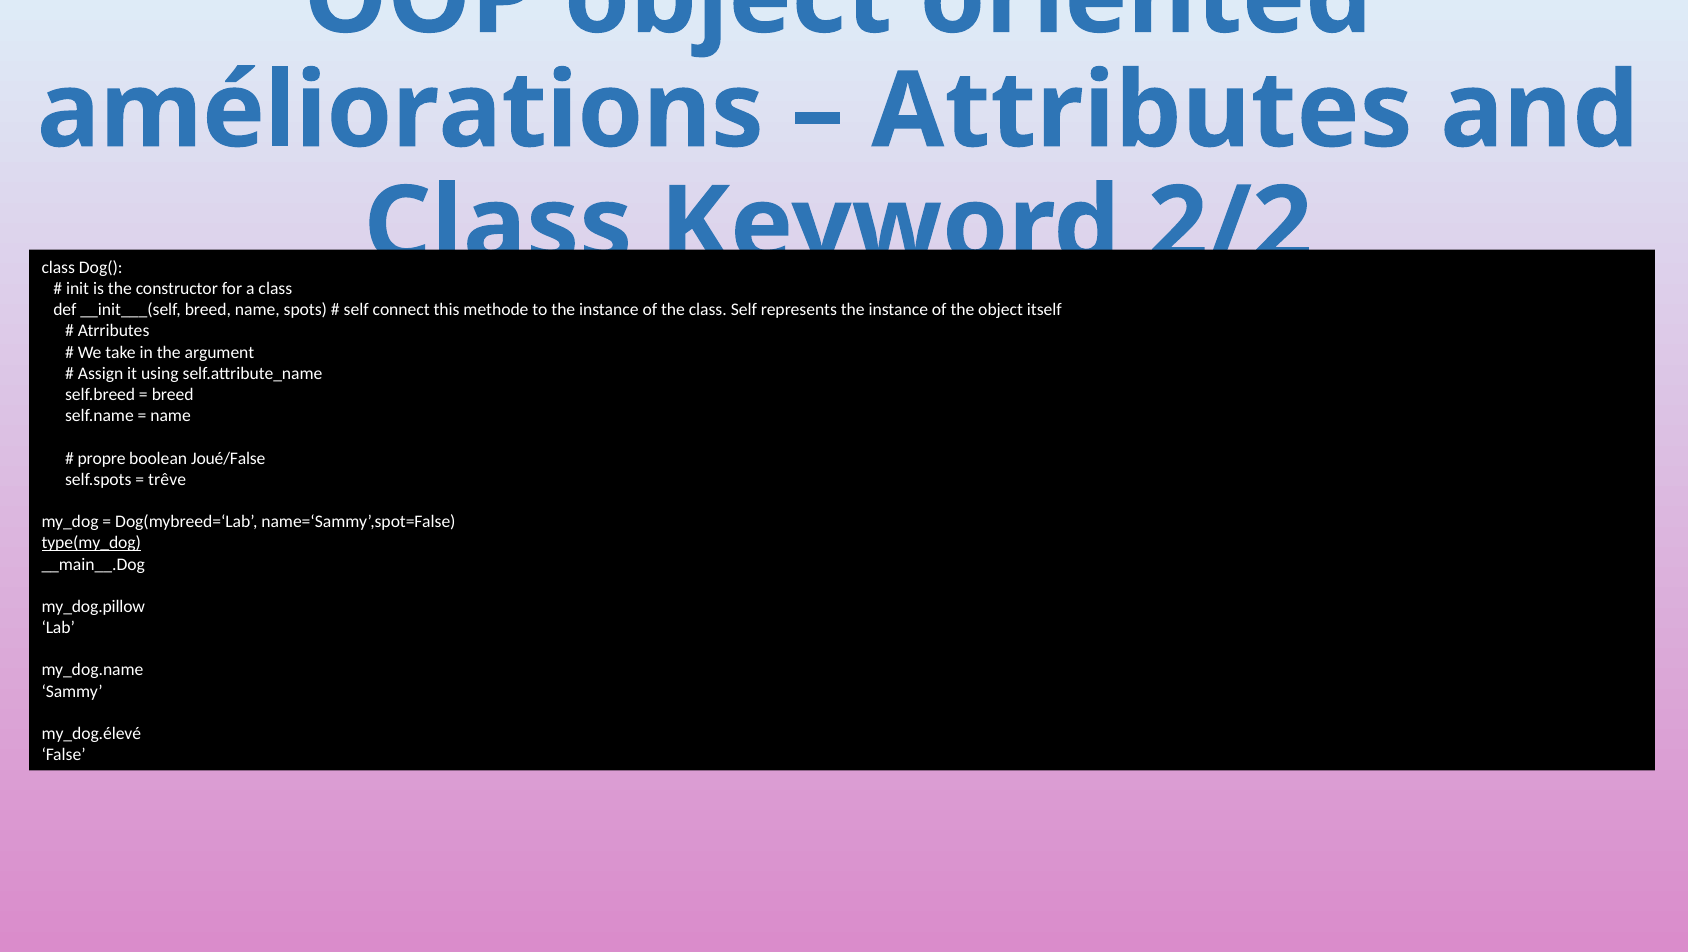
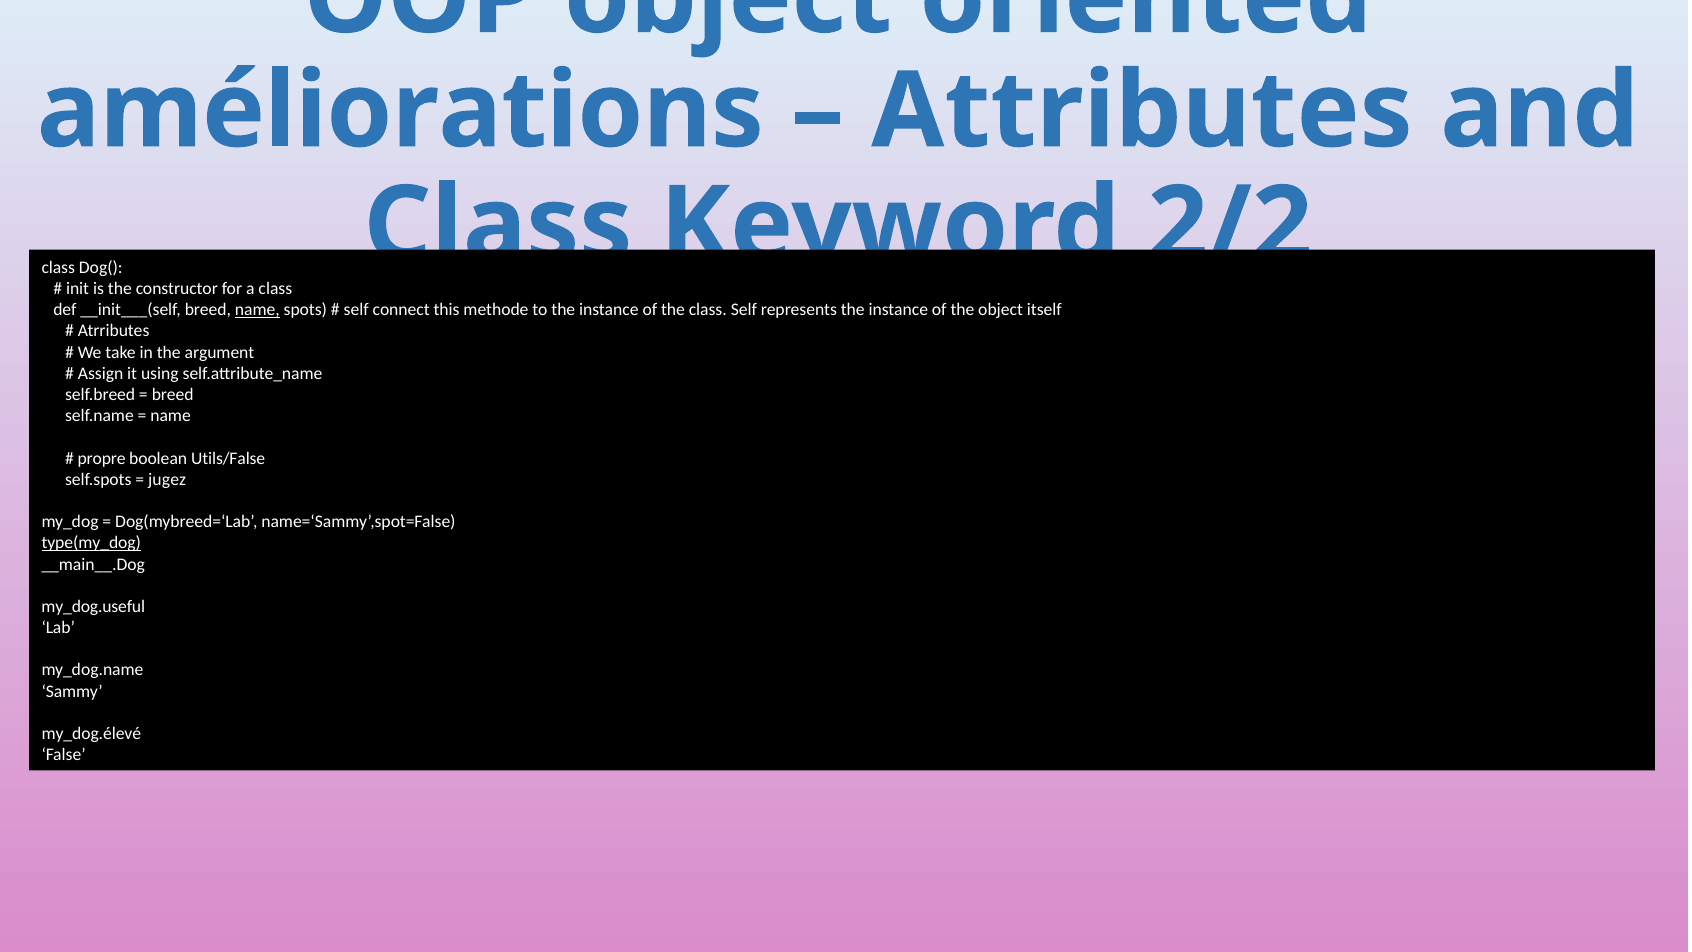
name at (257, 310) underline: none -> present
Joué/False: Joué/False -> Utils/False
trêve: trêve -> jugez
my_dog.pillow: my_dog.pillow -> my_dog.useful
